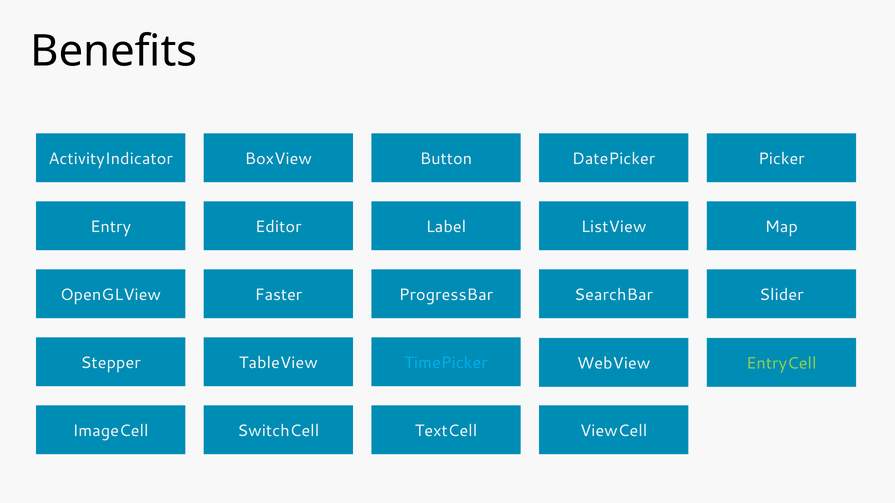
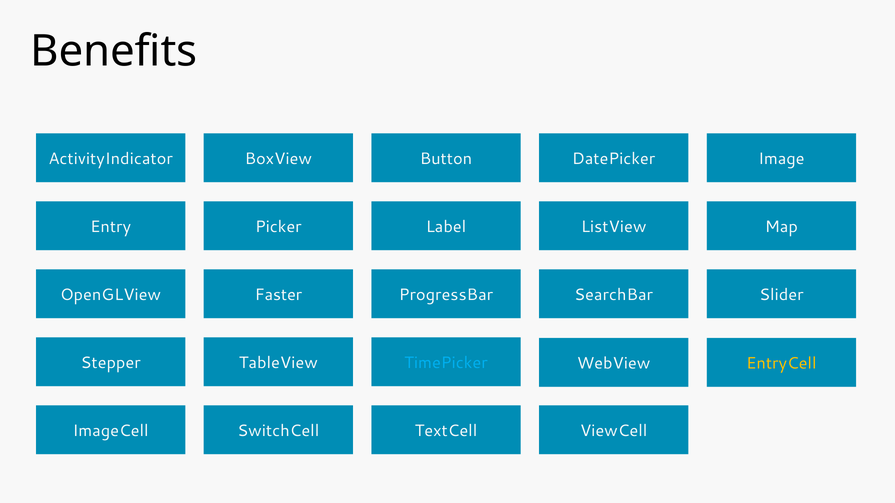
Picker: Picker -> Image
Editor: Editor -> Picker
EntryCell colour: light green -> yellow
